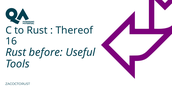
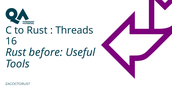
Thereof: Thereof -> Threads
